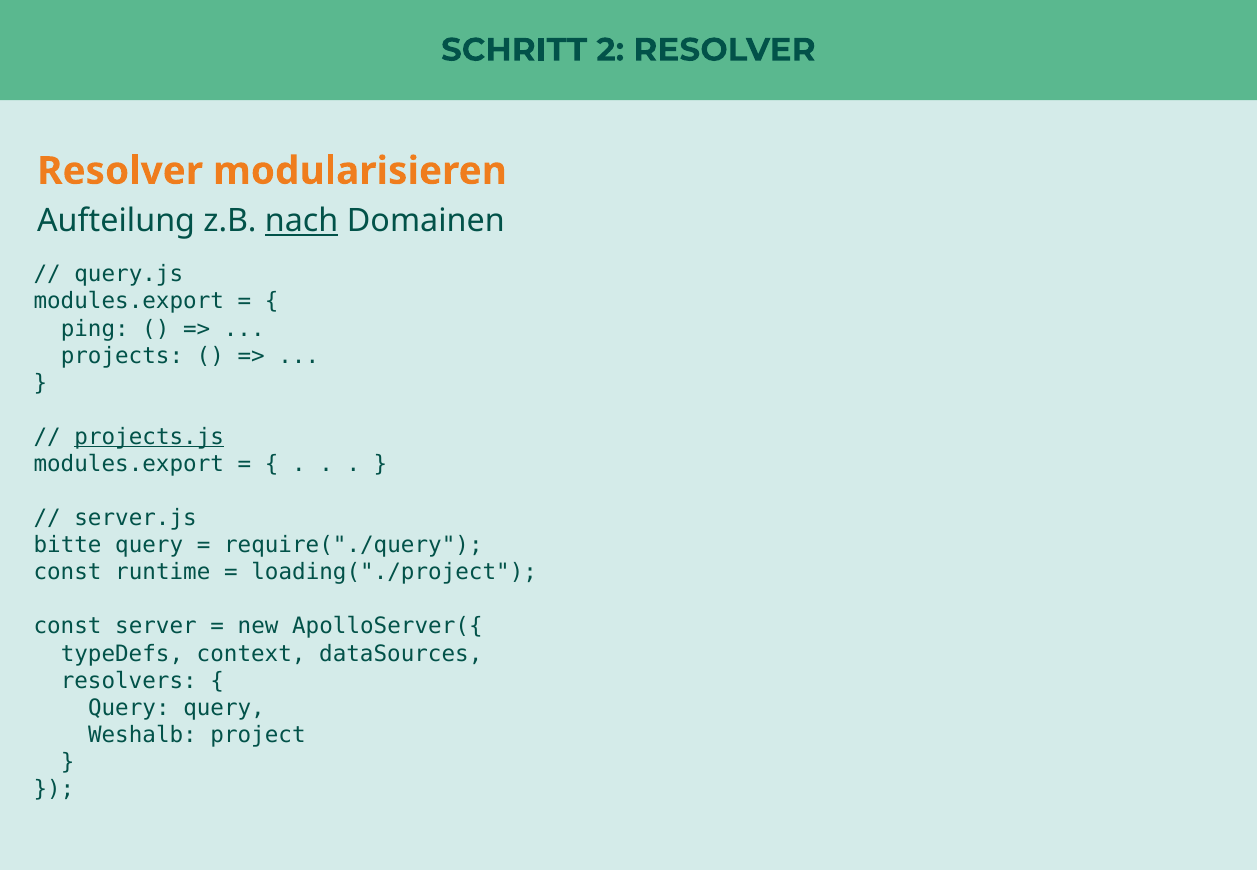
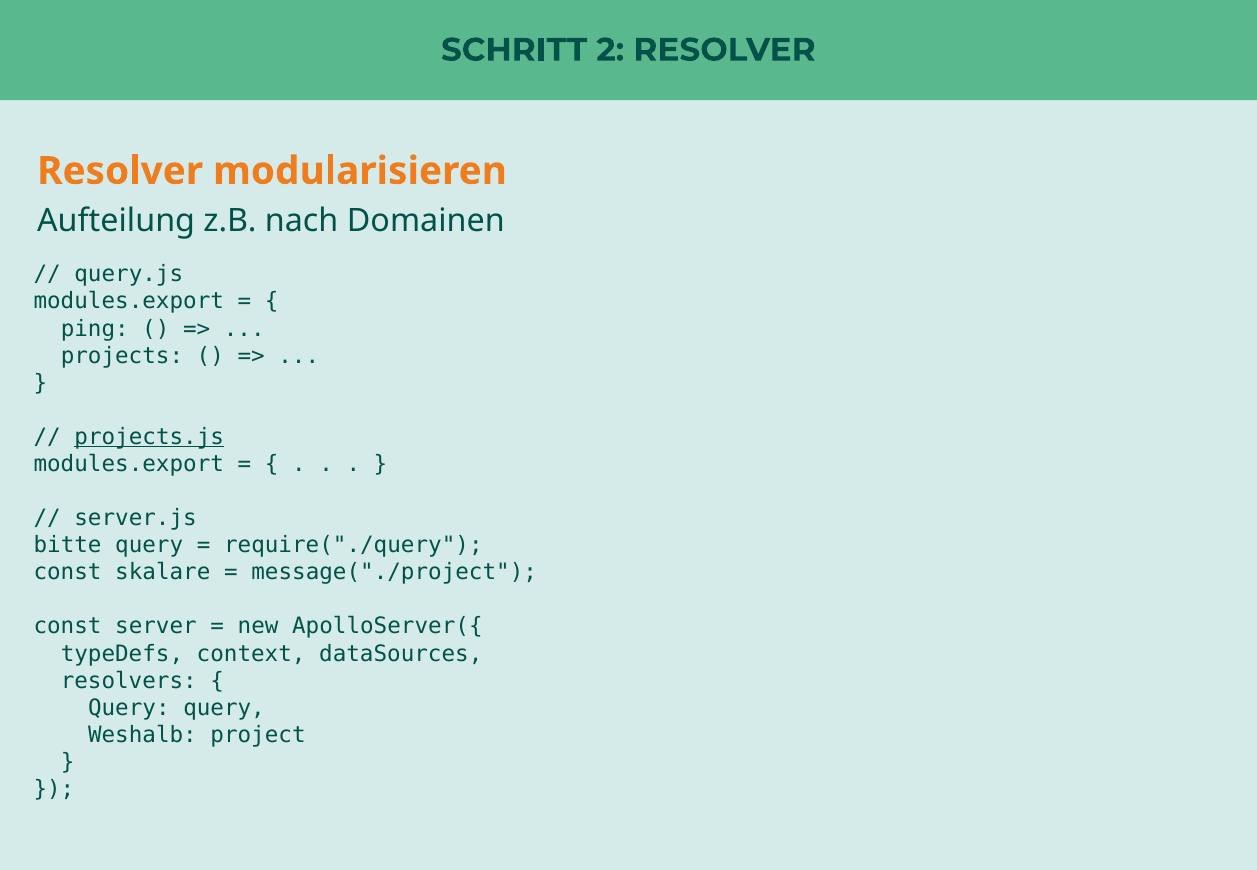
nach underline: present -> none
runtime: runtime -> skalare
loading("./project: loading("./project -> message("./project
